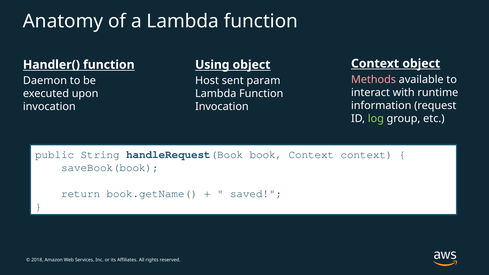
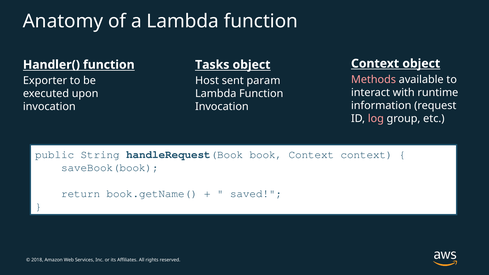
Using: Using -> Tasks
Daemon: Daemon -> Exporter
log colour: light green -> pink
